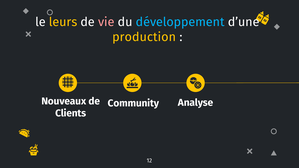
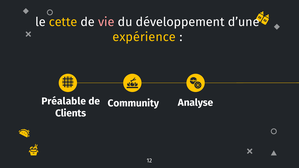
leurs: leurs -> cette
développement colour: light blue -> white
production: production -> expérience
Nouveaux: Nouveaux -> Préalable
